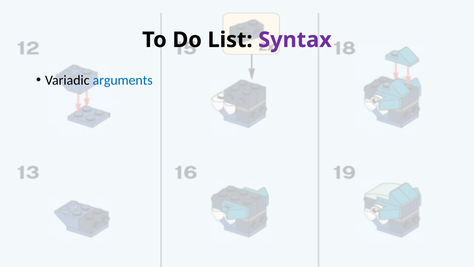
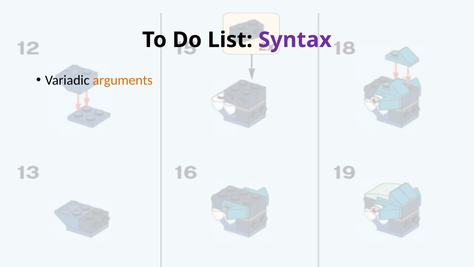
arguments colour: blue -> orange
